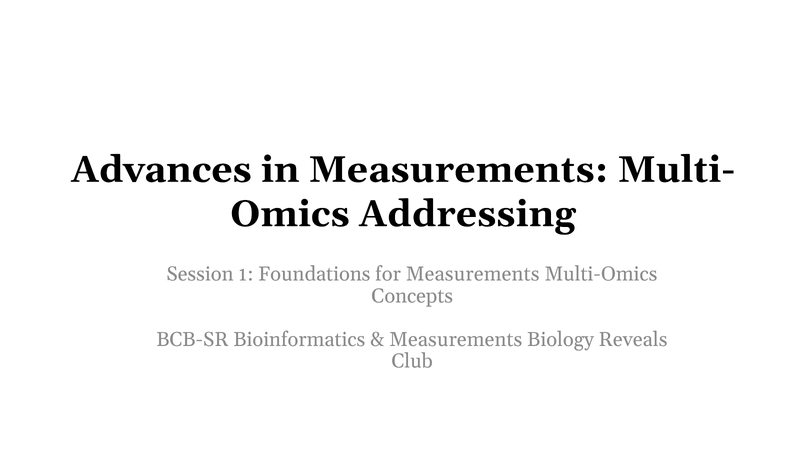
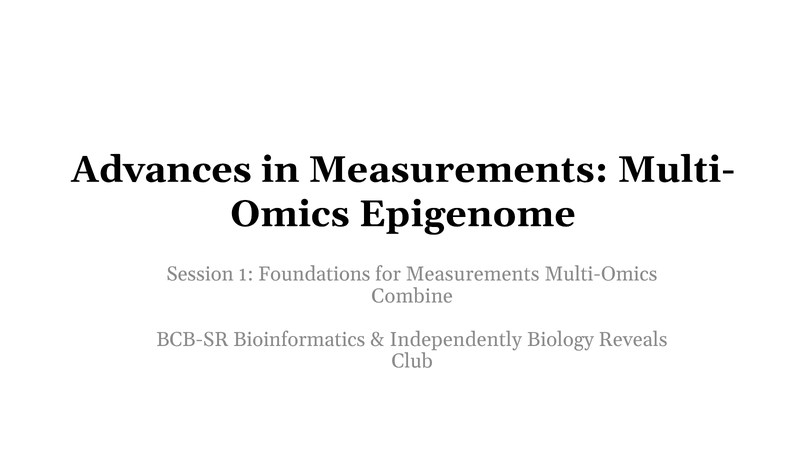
Addressing: Addressing -> Epigenome
Concepts: Concepts -> Combine
Measurements at (456, 340): Measurements -> Independently
